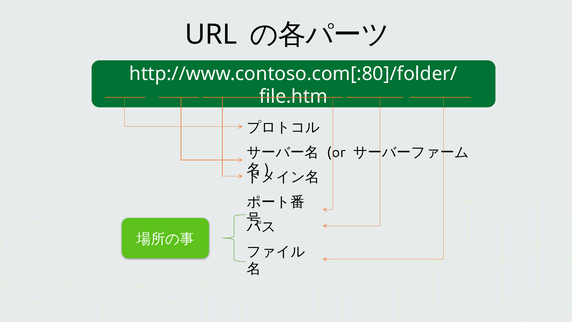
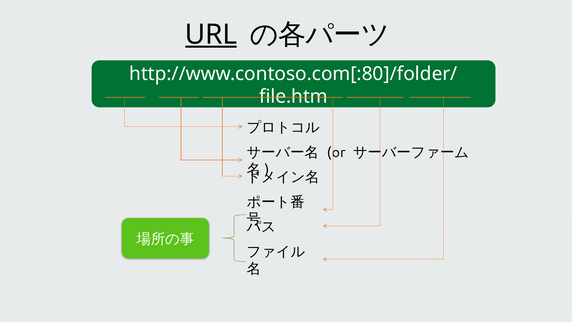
URL underline: none -> present
